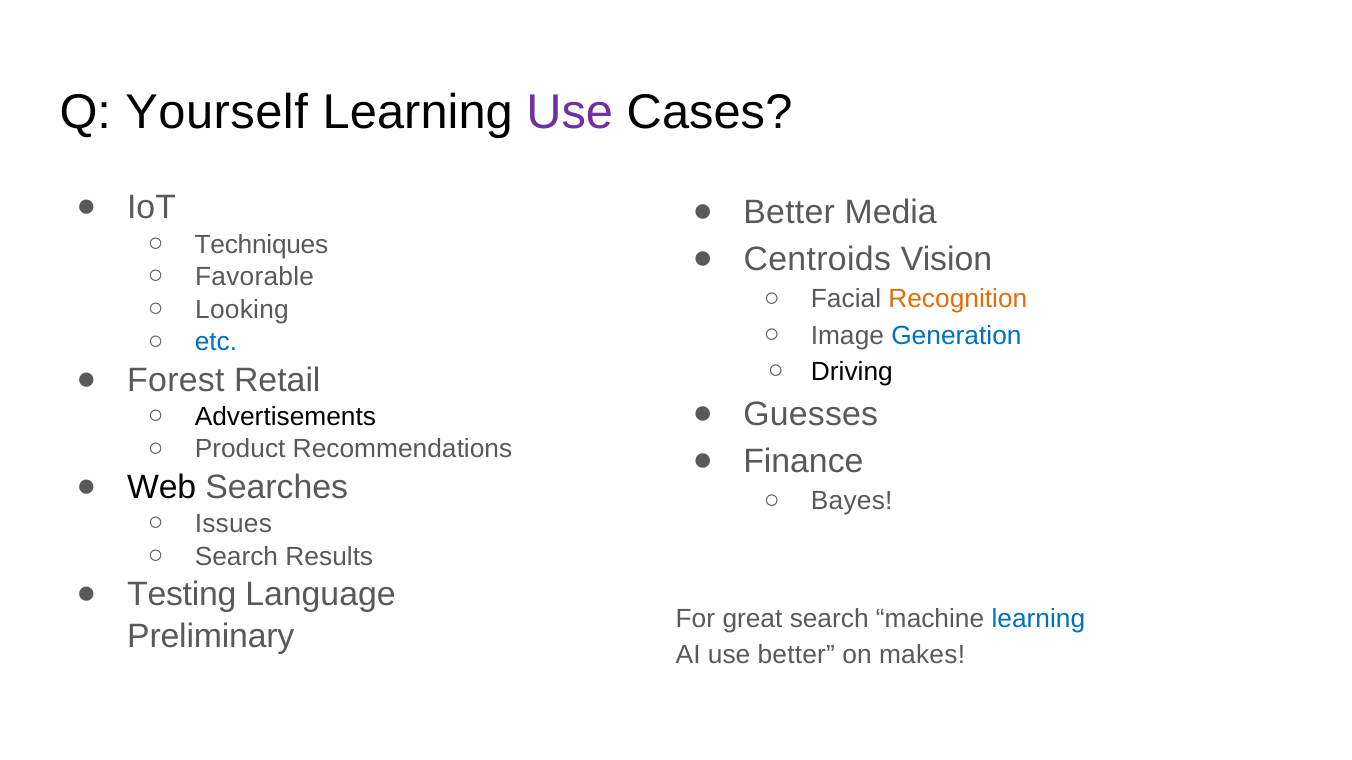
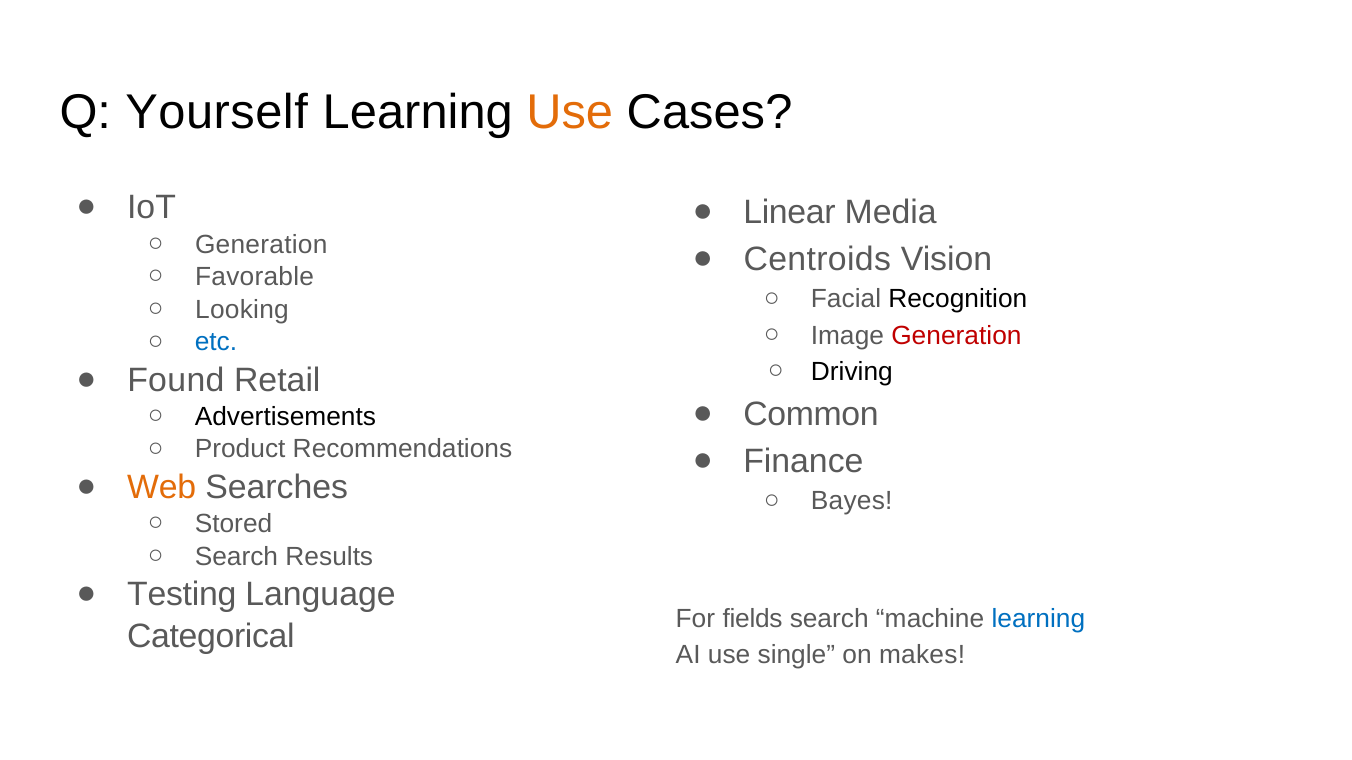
Use at (570, 112) colour: purple -> orange
Better at (789, 213): Better -> Linear
Techniques at (261, 245): Techniques -> Generation
Recognition colour: orange -> black
Generation at (956, 336) colour: blue -> red
Forest: Forest -> Found
Guesses: Guesses -> Common
Web colour: black -> orange
Issues: Issues -> Stored
great: great -> fields
Preliminary: Preliminary -> Categorical
use better: better -> single
